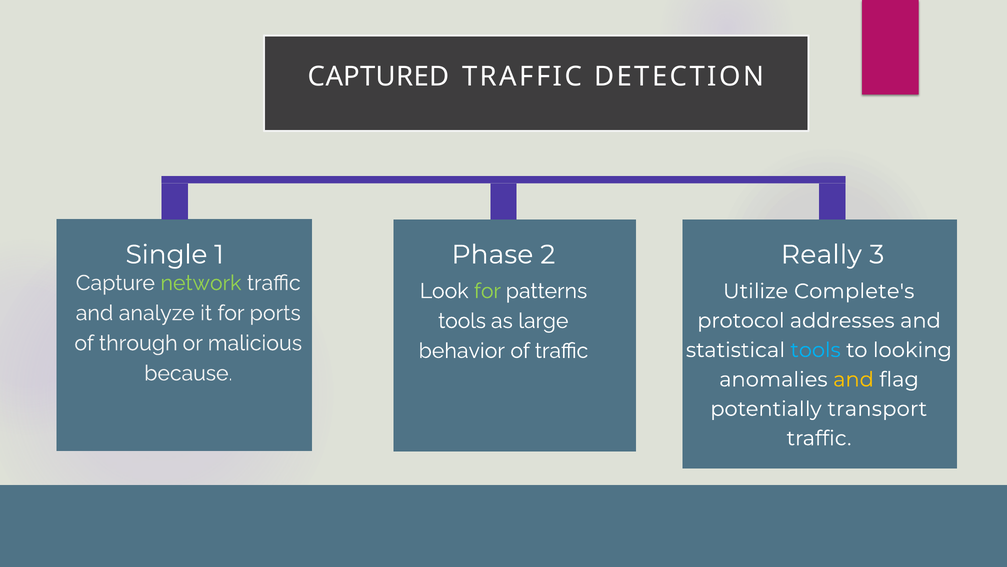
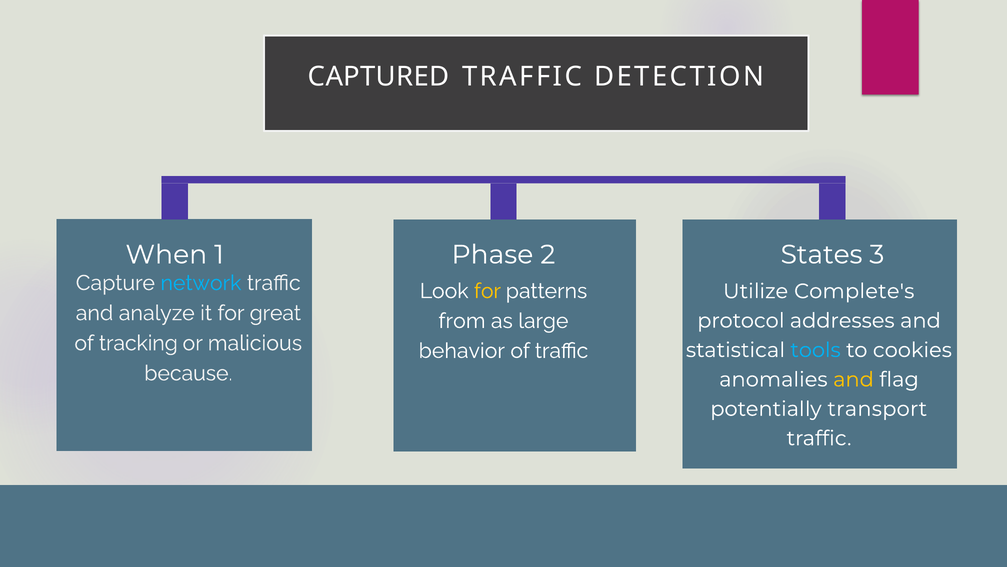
Single: Single -> When
Really: Really -> States
network colour: light green -> light blue
for at (487, 291) colour: light green -> yellow
ports: ports -> great
tools at (462, 321): tools -> from
through: through -> tracking
looking: looking -> cookies
